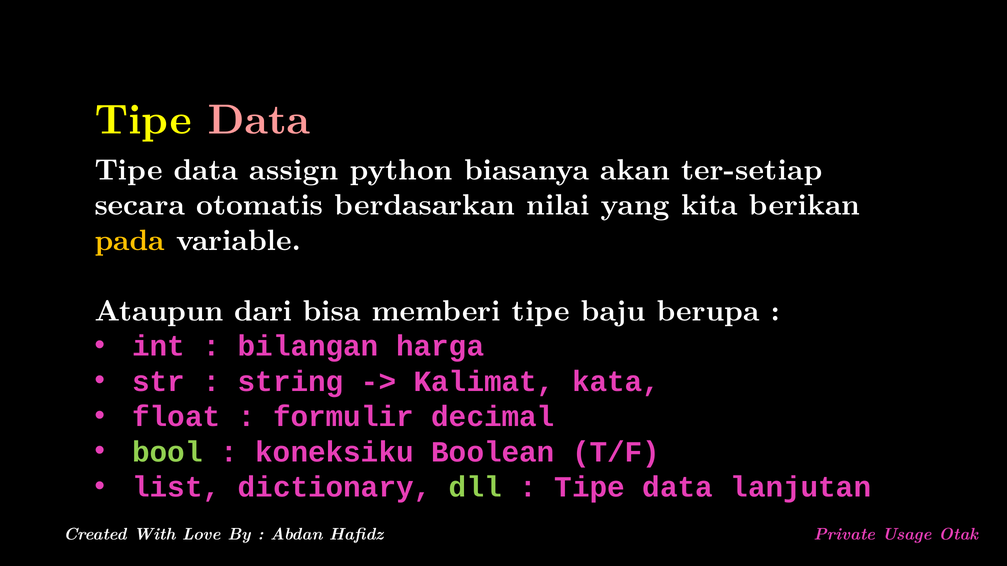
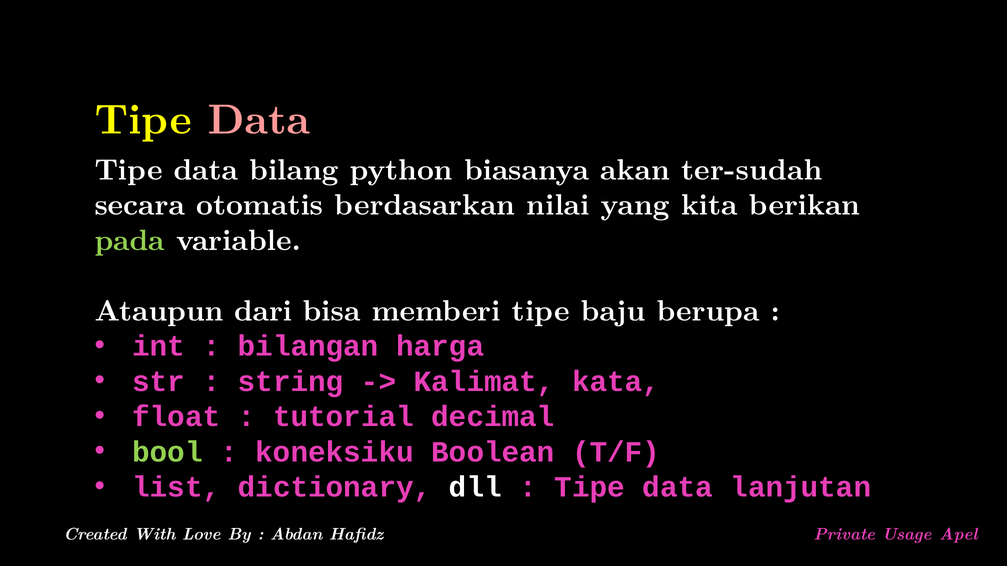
assign: assign -> bilang
ter-setiap: ter-setiap -> ter-sudah
pada colour: yellow -> light green
formulir: formulir -> tutorial
dll colour: light green -> white
Otak: Otak -> Apel
